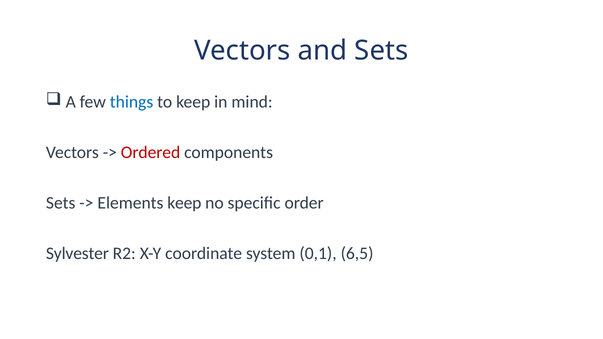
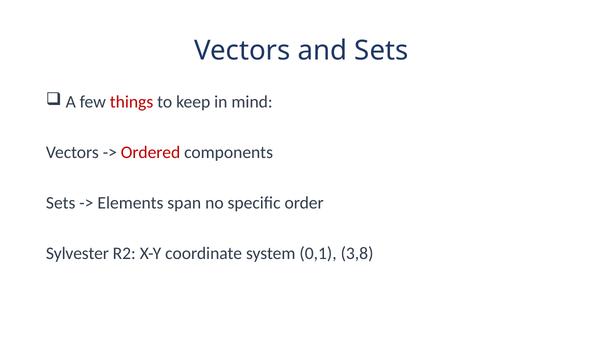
things colour: blue -> red
Elements keep: keep -> span
6,5: 6,5 -> 3,8
